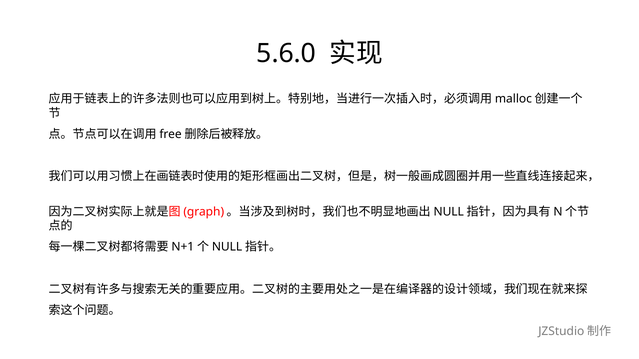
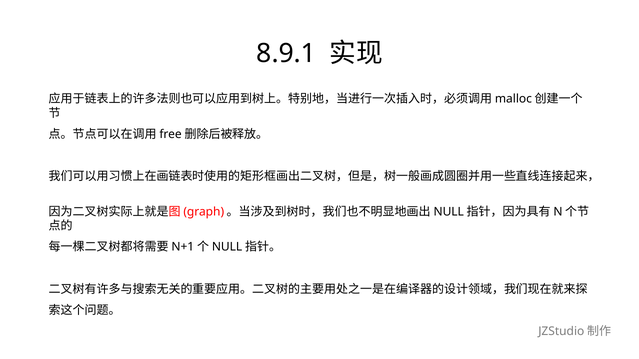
5.6.0: 5.6.0 -> 8.9.1
